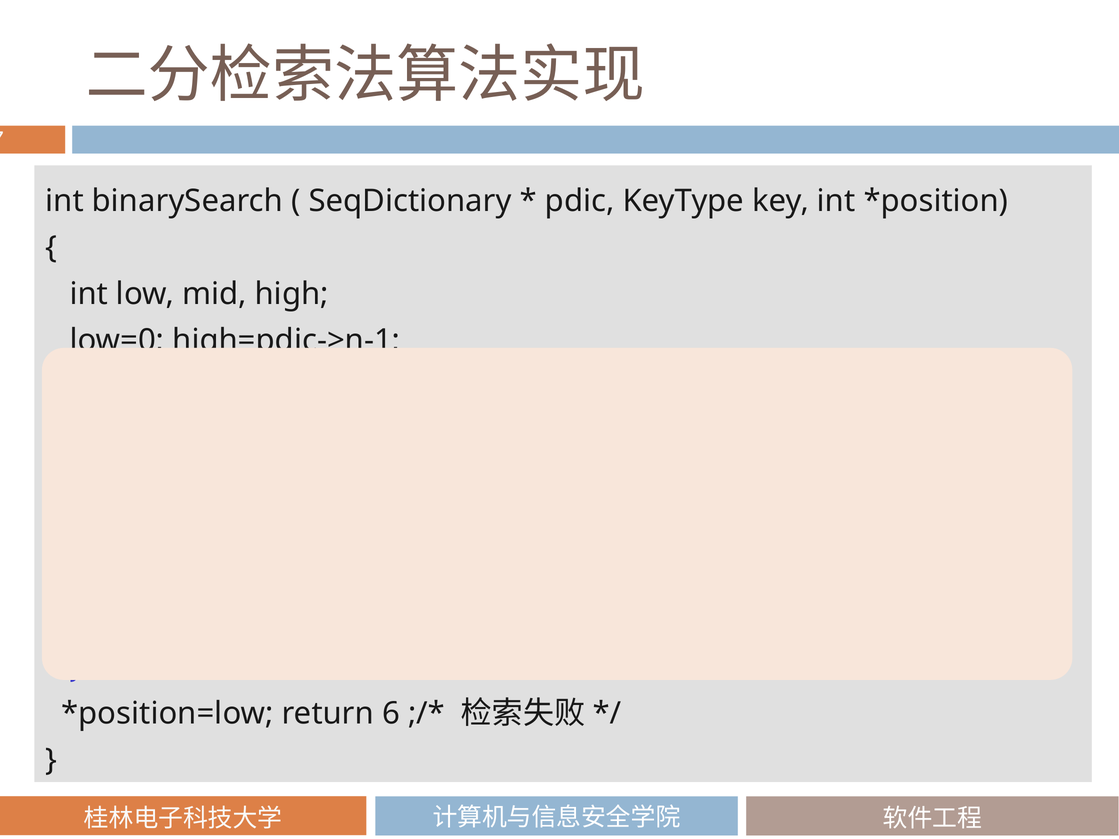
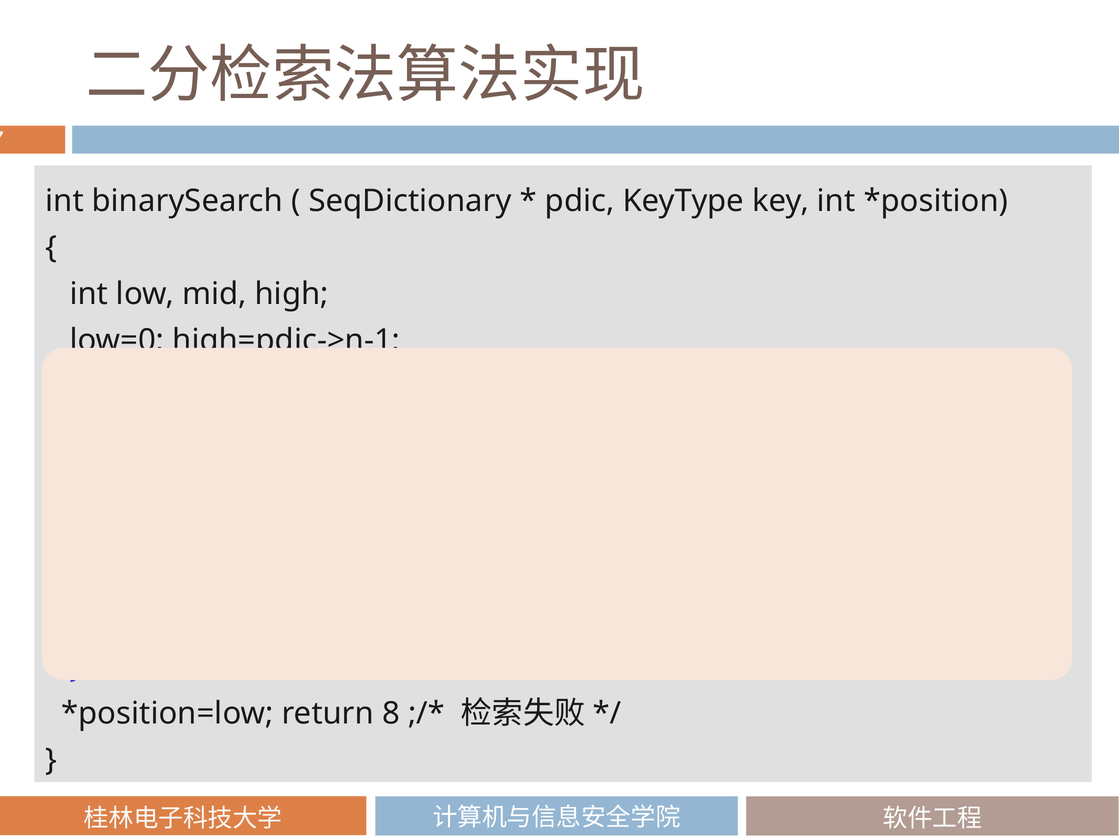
6: 6 -> 8
